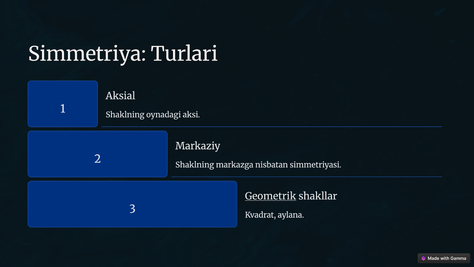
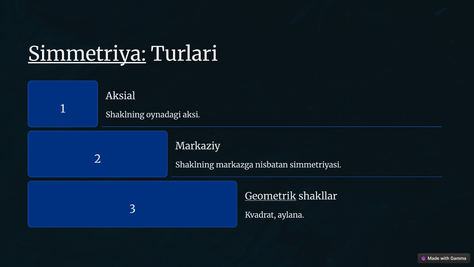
Simmetriya underline: none -> present
